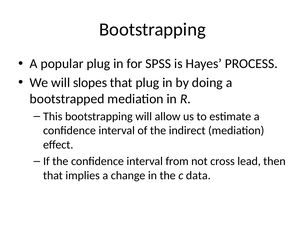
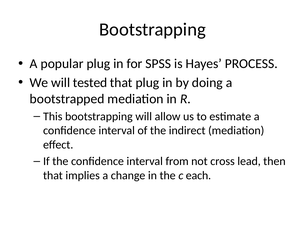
slopes: slopes -> tested
data: data -> each
